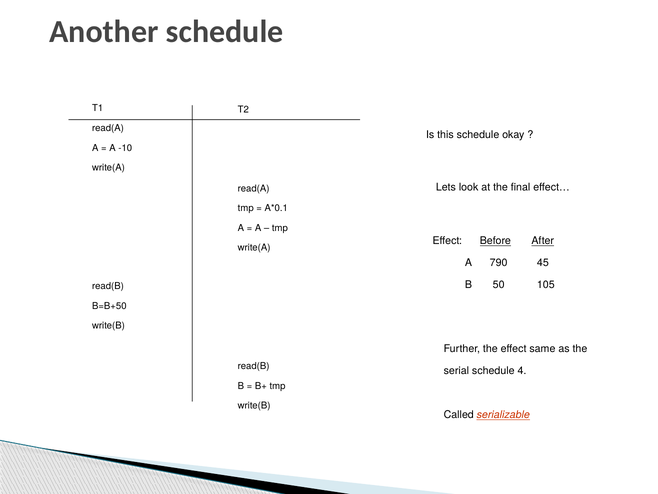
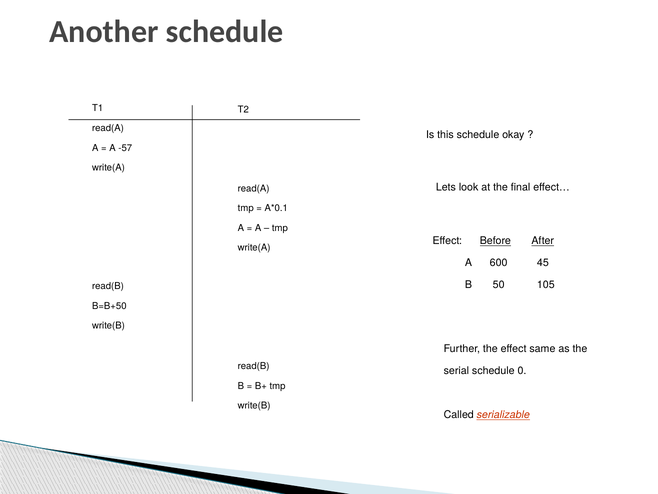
-10: -10 -> -57
790: 790 -> 600
4: 4 -> 0
